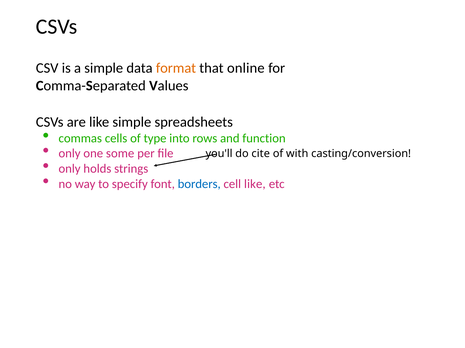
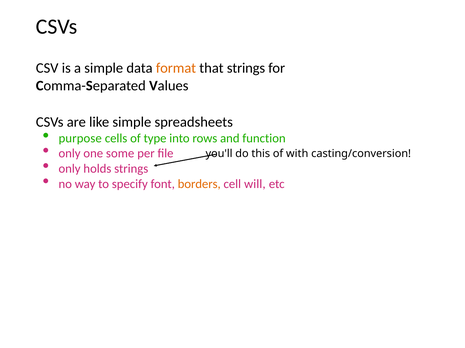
that online: online -> strings
commas: commas -> purpose
cite: cite -> this
borders colour: blue -> orange
cell like: like -> will
